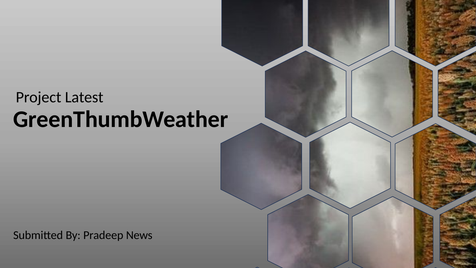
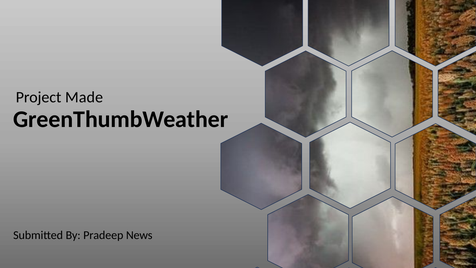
Latest: Latest -> Made
